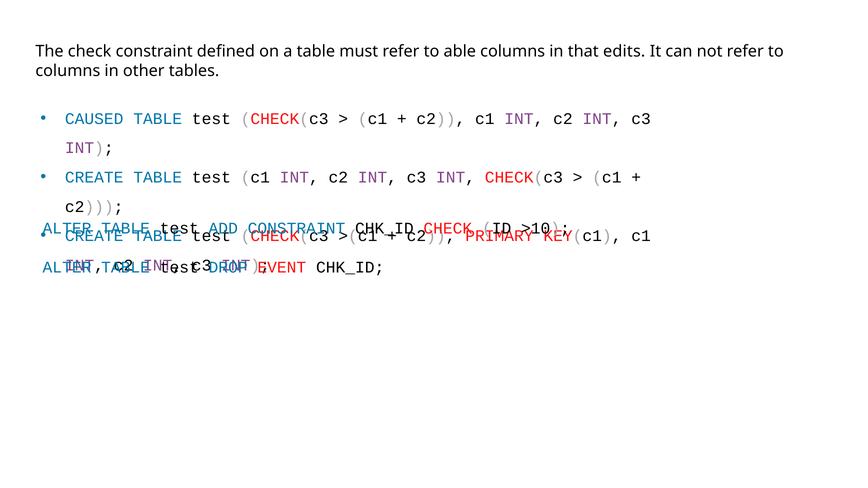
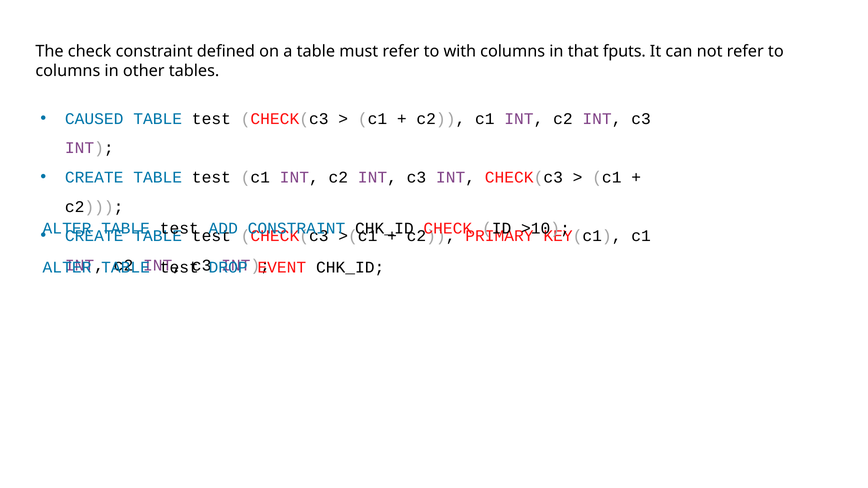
able: able -> with
edits: edits -> fputs
